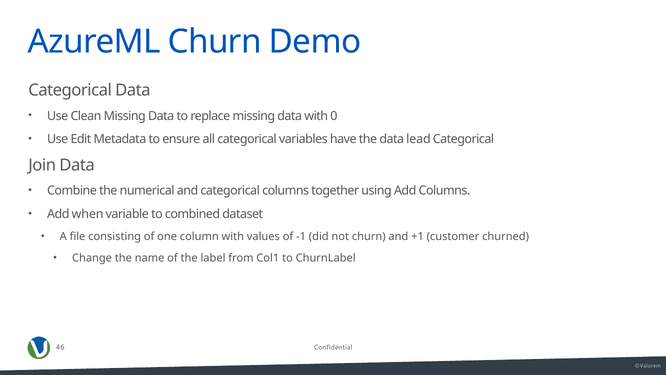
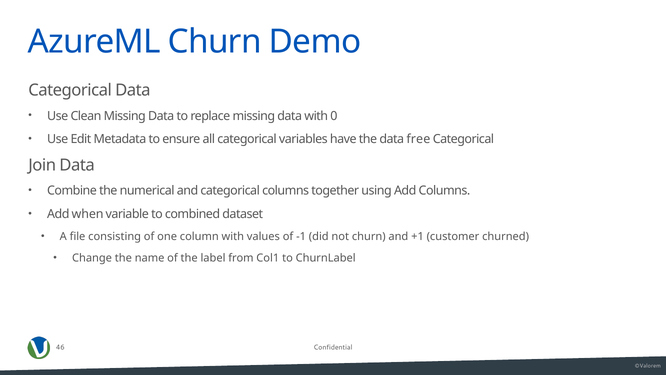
lead: lead -> free
